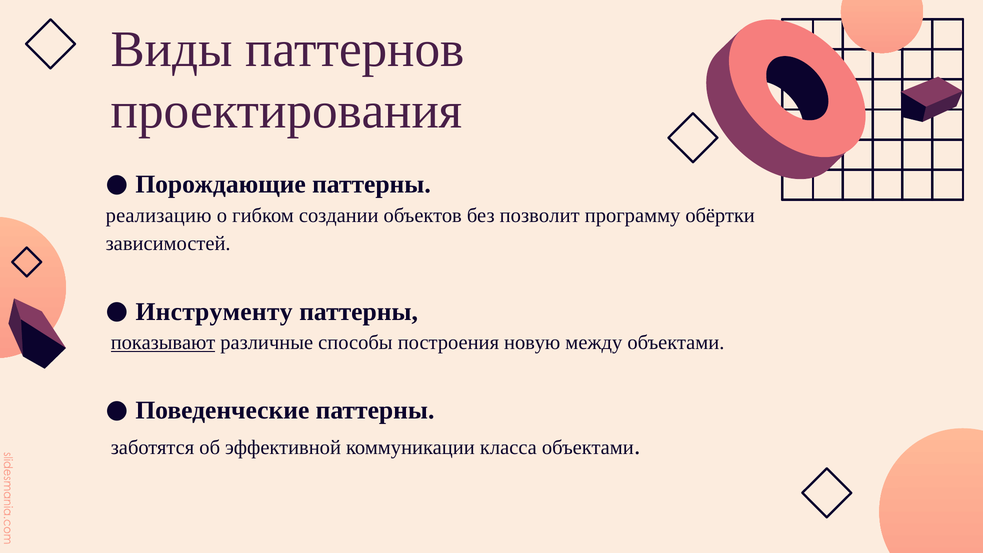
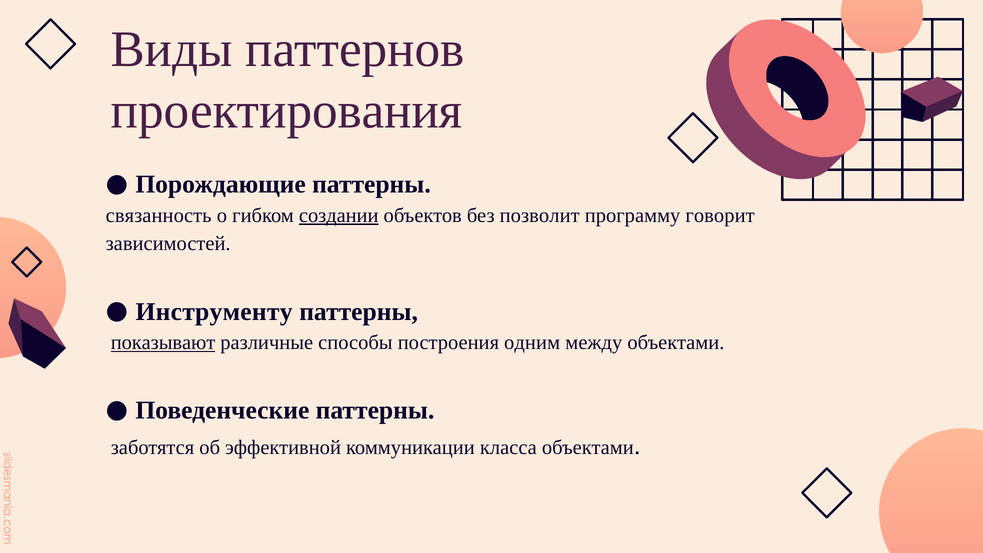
реализацию: реализацию -> связанность
создании underline: none -> present
обёртки: обёртки -> говорит
новую: новую -> одним
